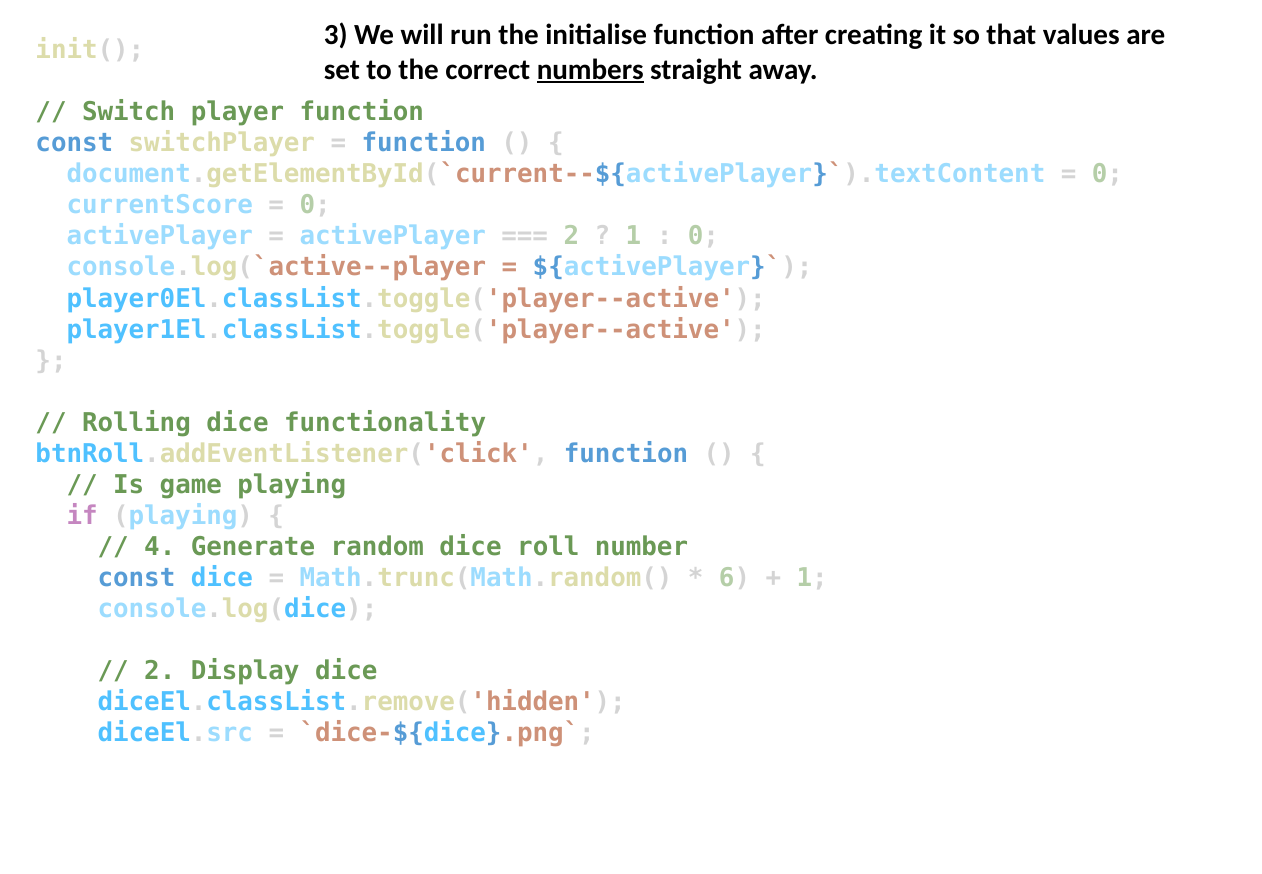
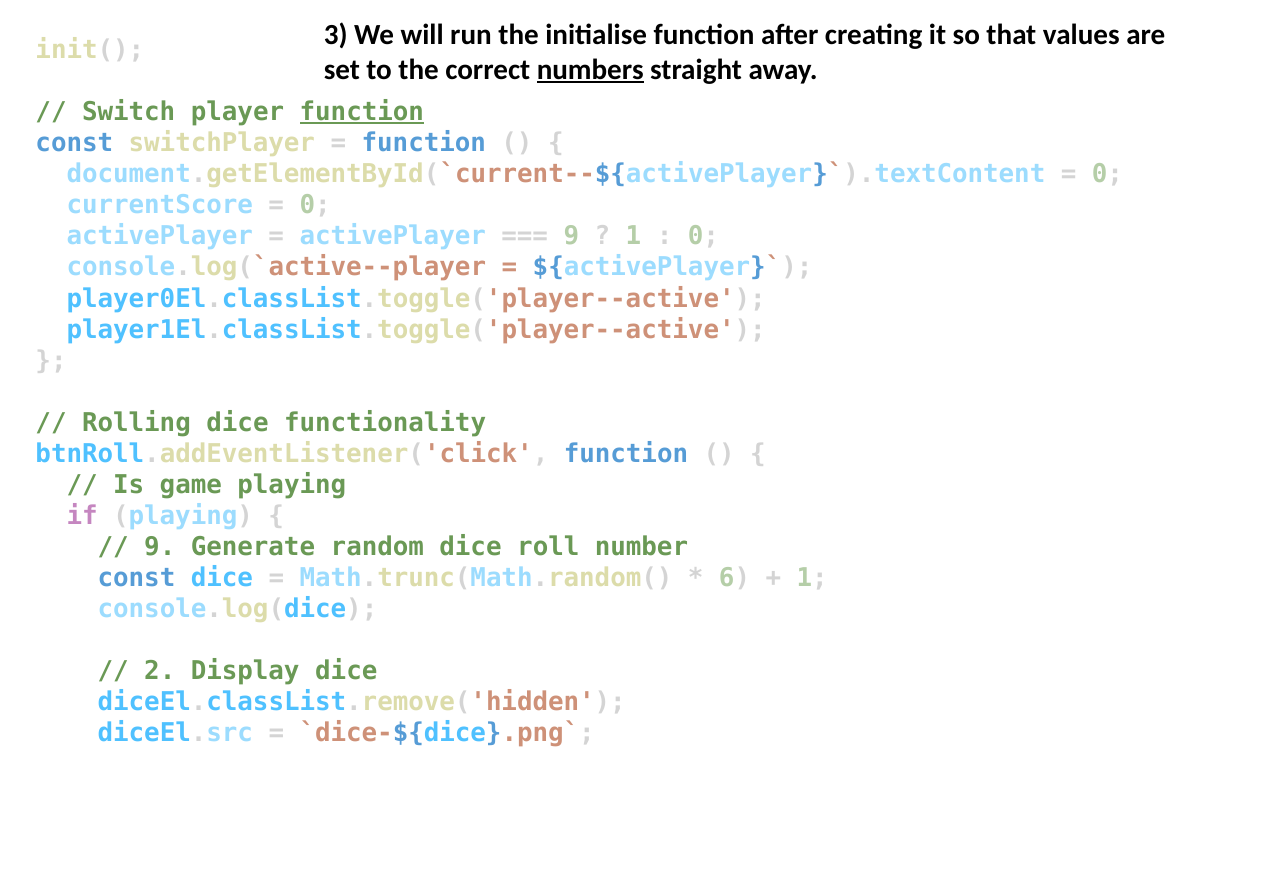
function at (362, 112) underline: none -> present
2 at (571, 236): 2 -> 9
4 at (160, 547): 4 -> 9
